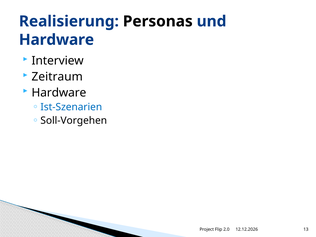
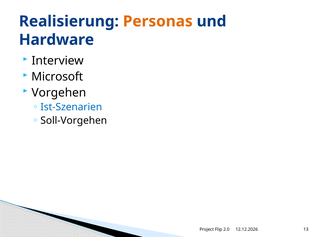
Personas colour: black -> orange
Zeitraum: Zeitraum -> Microsoft
Hardware at (59, 93): Hardware -> Vorgehen
